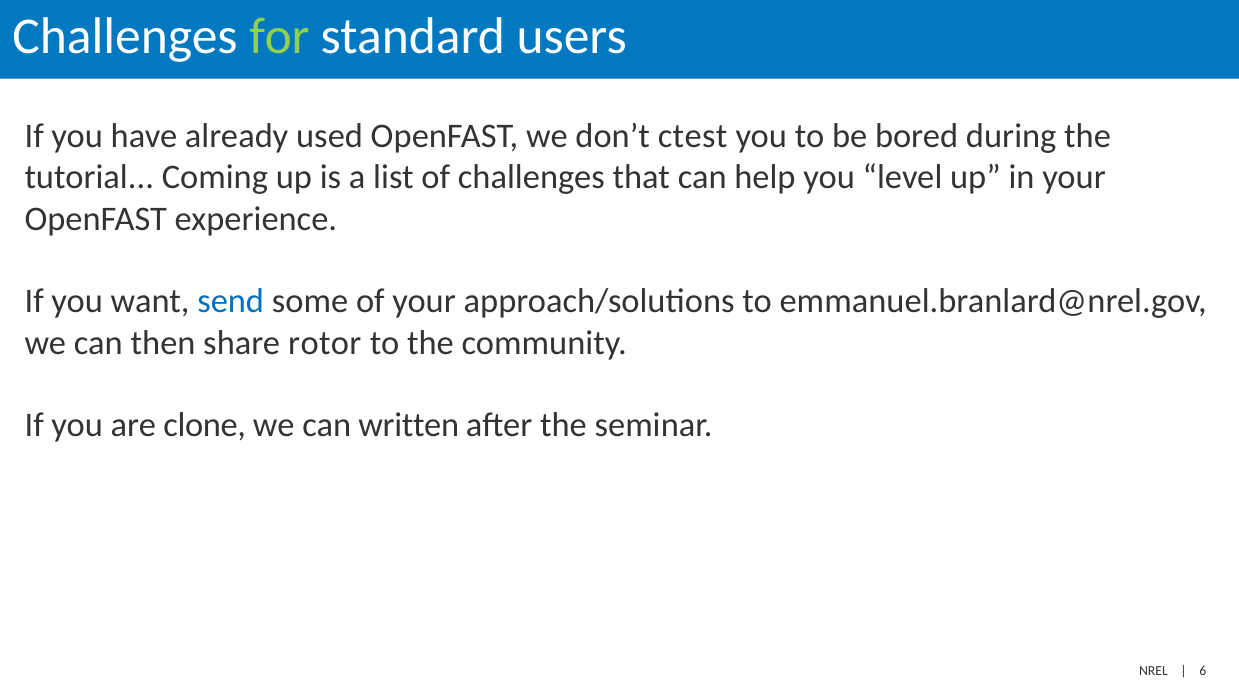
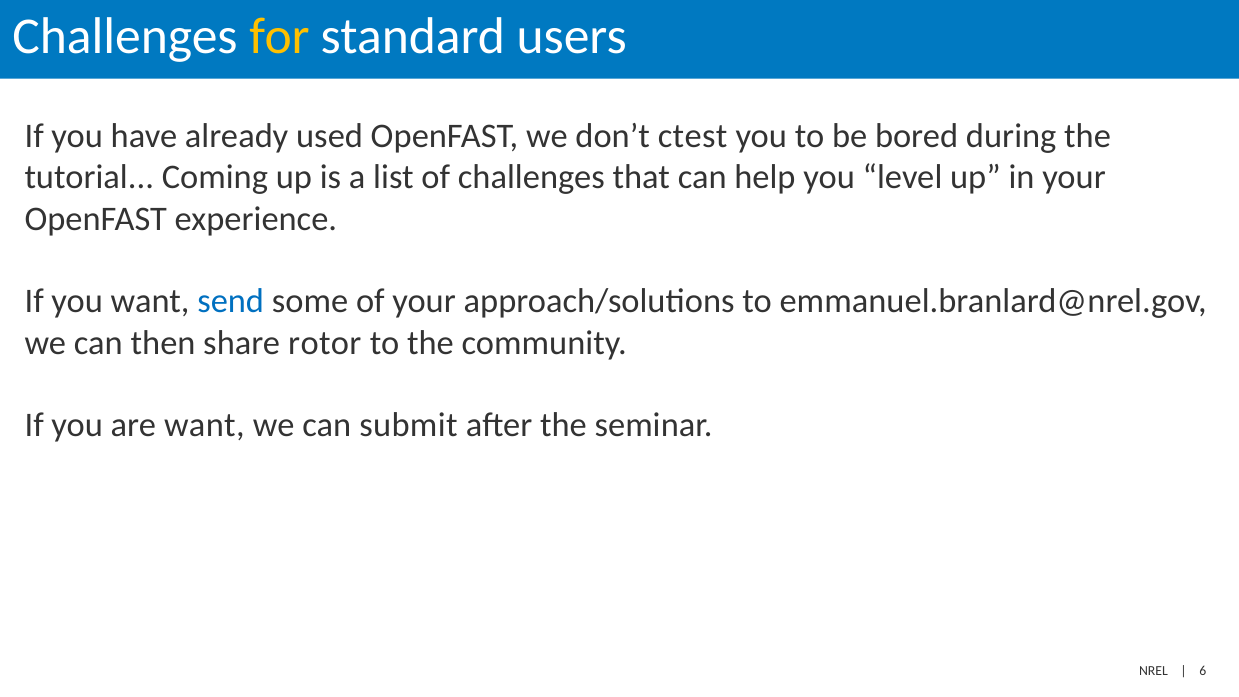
for colour: light green -> yellow
are clone: clone -> want
written: written -> submit
